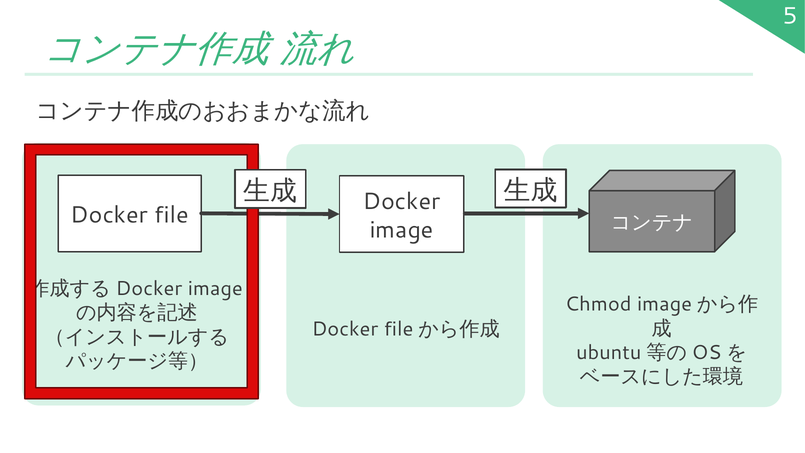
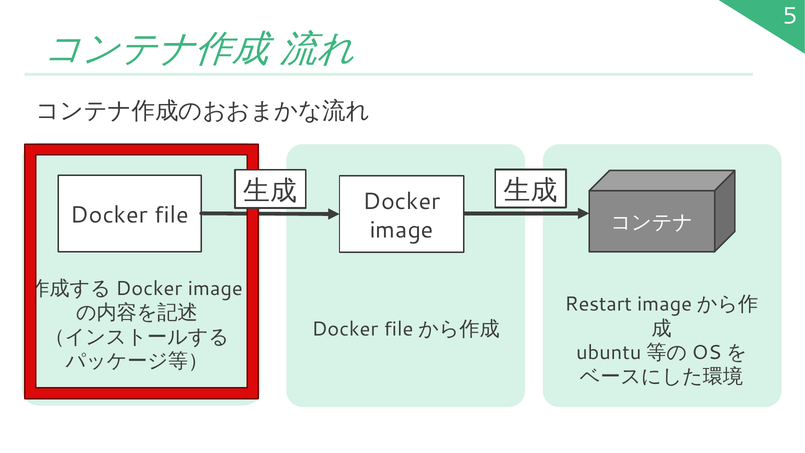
Chmod: Chmod -> Restart
